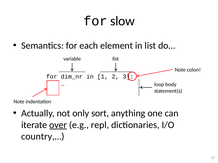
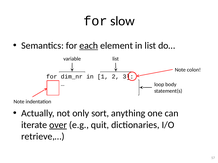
each underline: none -> present
repl: repl -> quit
country,…: country,… -> retrieve,…
